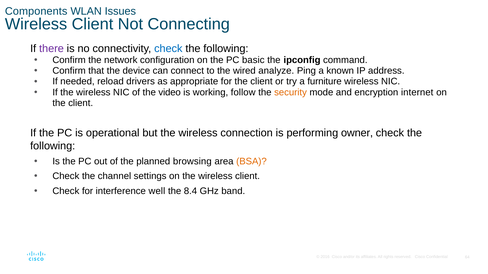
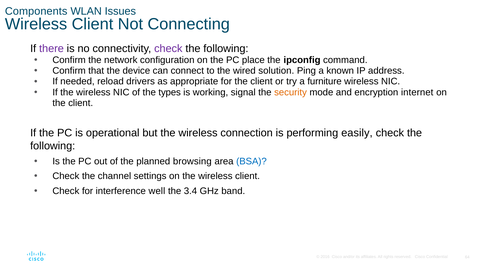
check at (168, 49) colour: blue -> purple
basic: basic -> place
analyze: analyze -> solution
video: video -> types
follow: follow -> signal
owner: owner -> easily
BSA colour: orange -> blue
8.4: 8.4 -> 3.4
